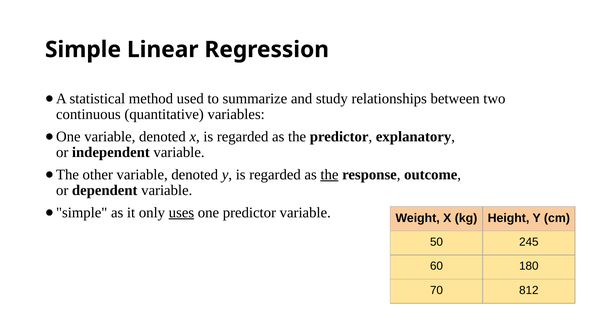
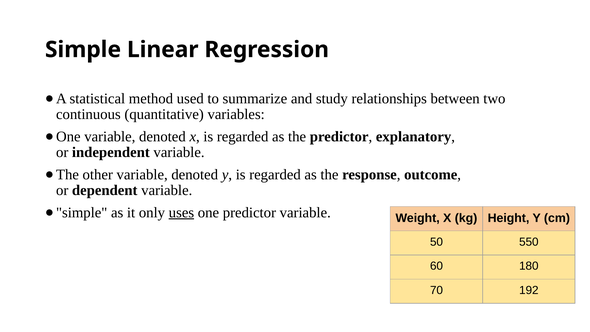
the at (329, 174) underline: present -> none
245: 245 -> 550
812: 812 -> 192
